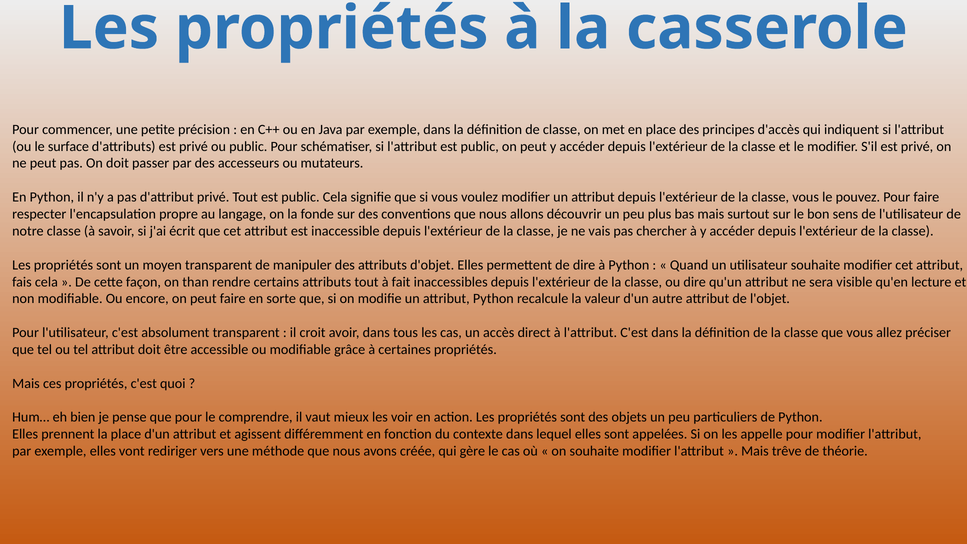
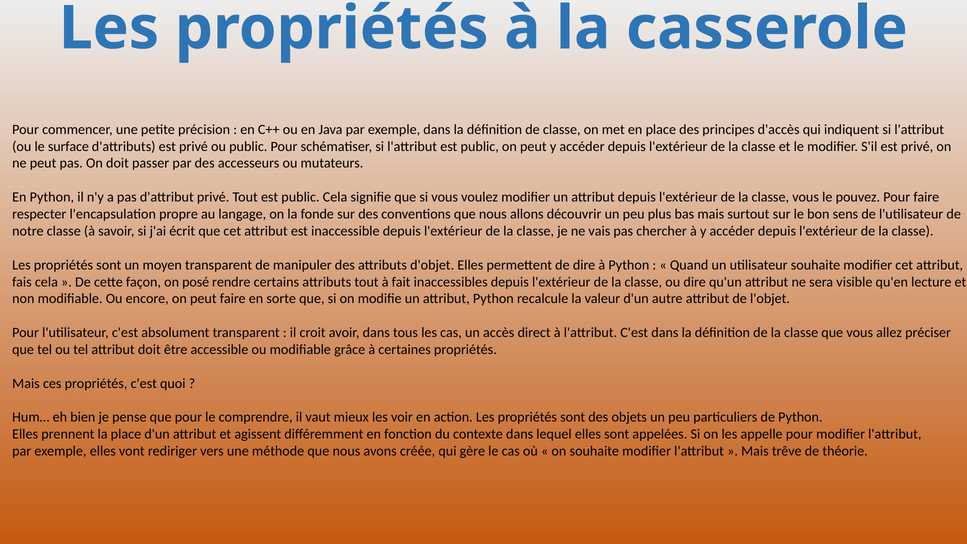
than: than -> posé
